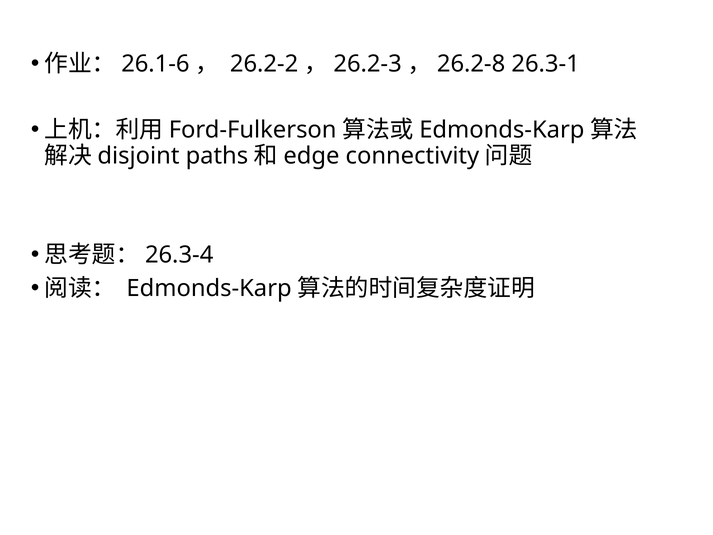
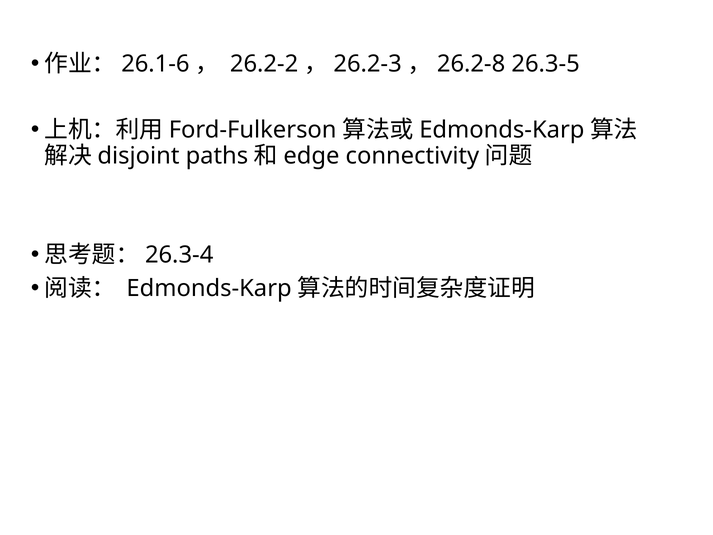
26.3-1: 26.3-1 -> 26.3-5
